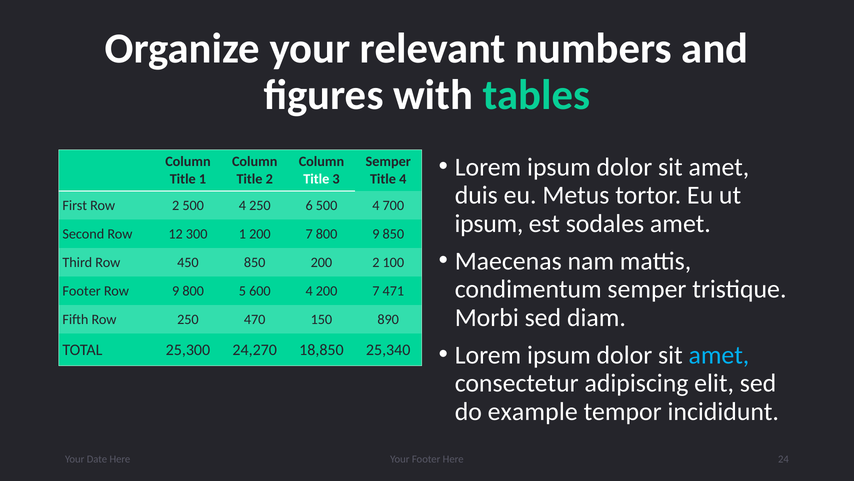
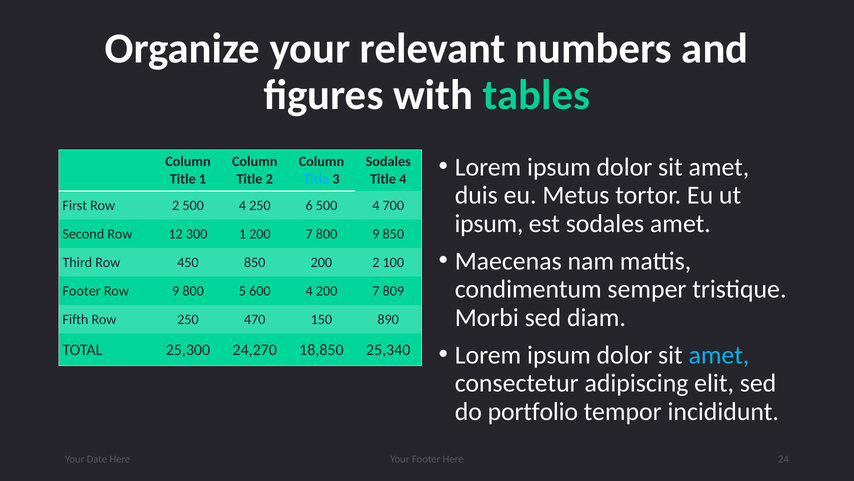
Semper at (388, 162): Semper -> Sodales
Title at (316, 179) colour: white -> light blue
471: 471 -> 809
example: example -> portfolio
